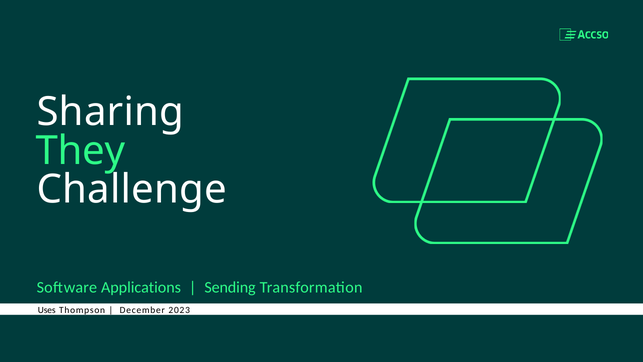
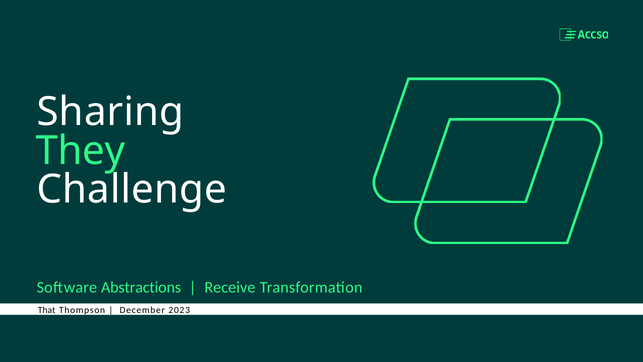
Applications: Applications -> Abstractions
Sending: Sending -> Receive
Uses: Uses -> That
